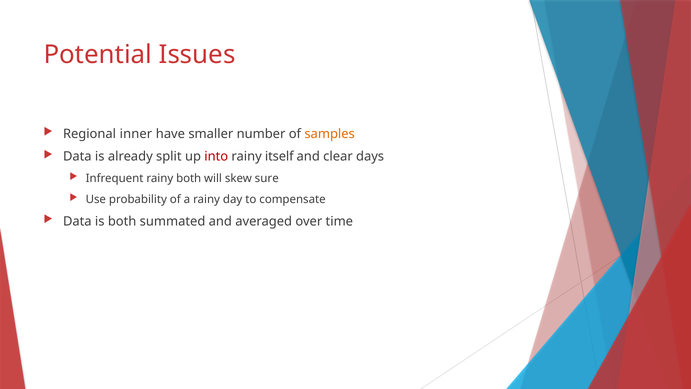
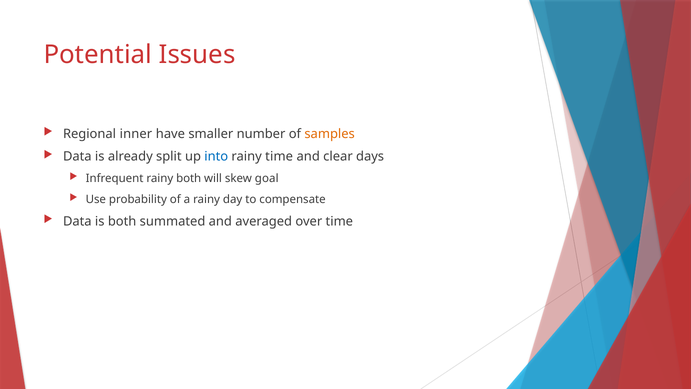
into colour: red -> blue
rainy itself: itself -> time
sure: sure -> goal
